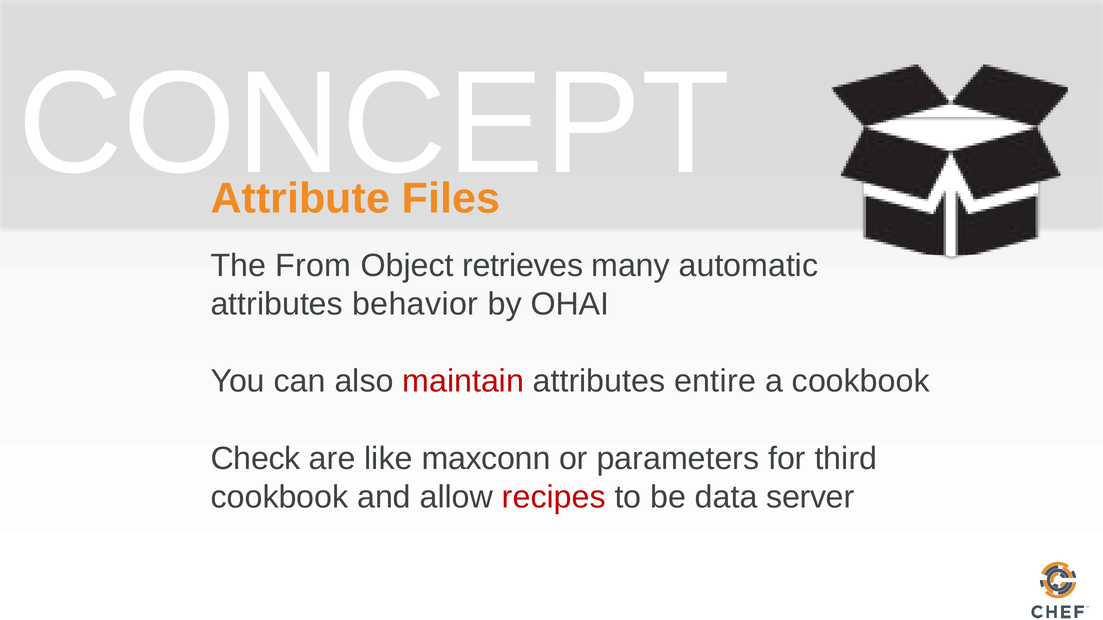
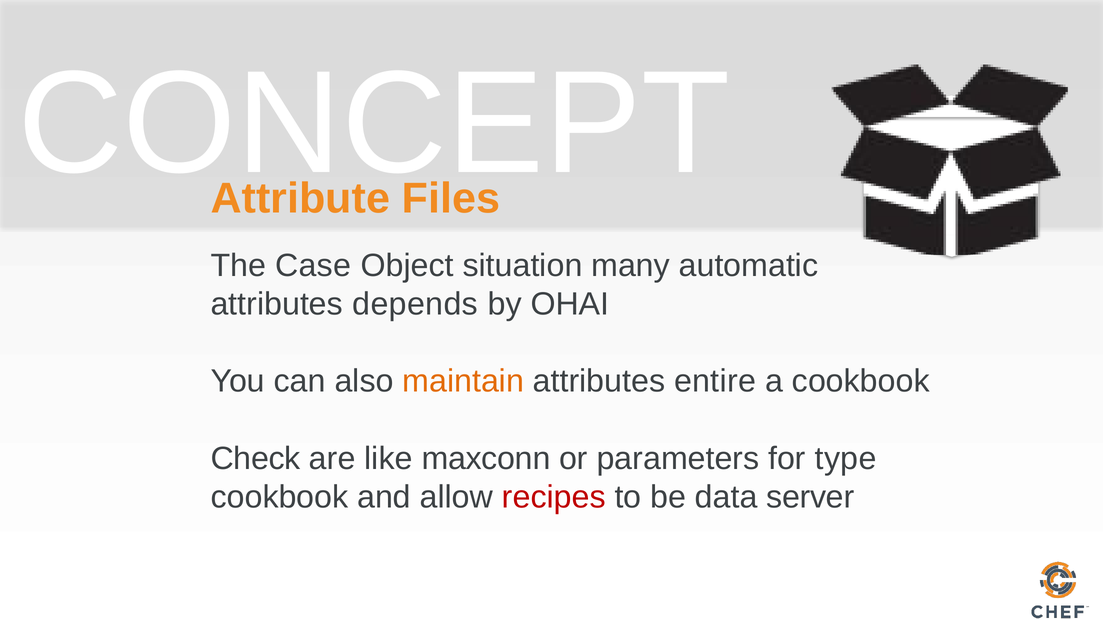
From: From -> Case
retrieves: retrieves -> situation
behavior: behavior -> depends
maintain colour: red -> orange
third: third -> type
